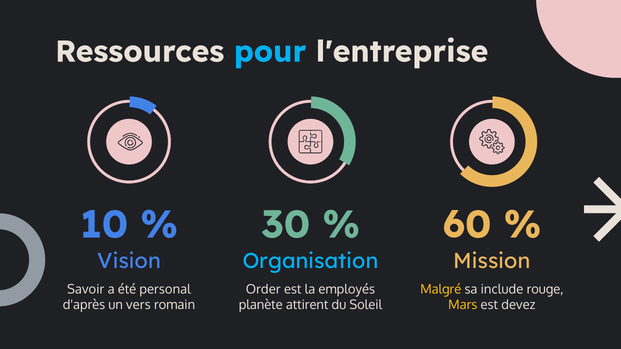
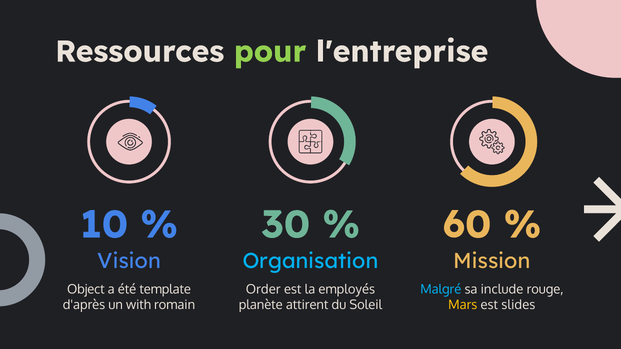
pour colour: light blue -> light green
Savoir: Savoir -> Object
personal: personal -> template
Malgré colour: yellow -> light blue
vers: vers -> with
devez: devez -> slides
